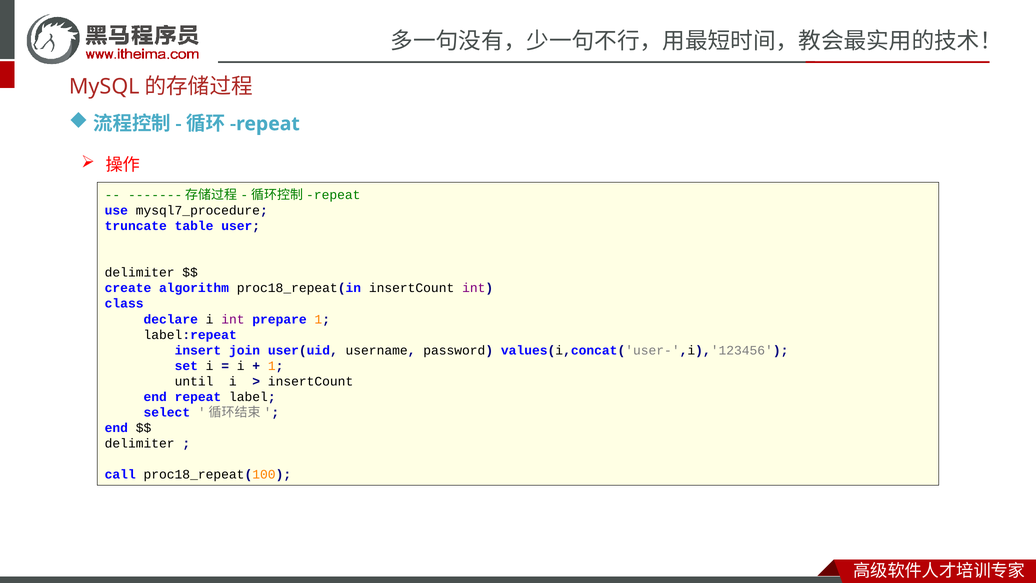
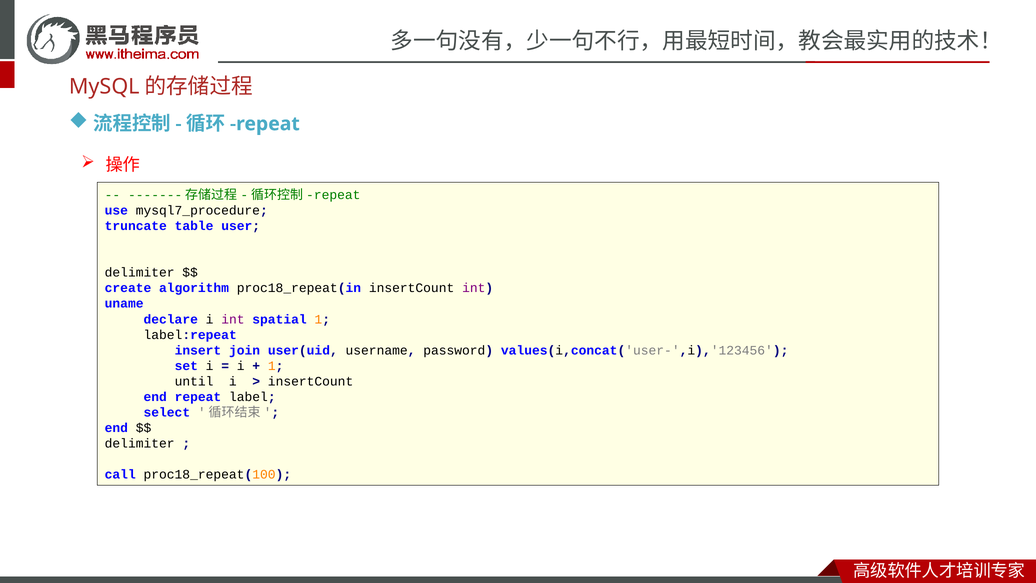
class: class -> uname
prepare: prepare -> spatial
